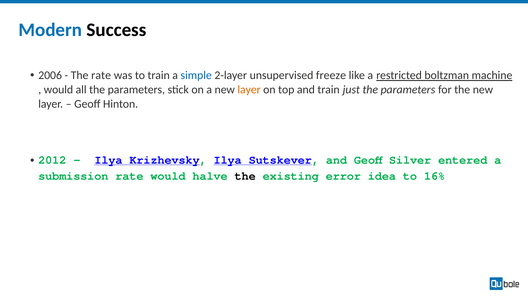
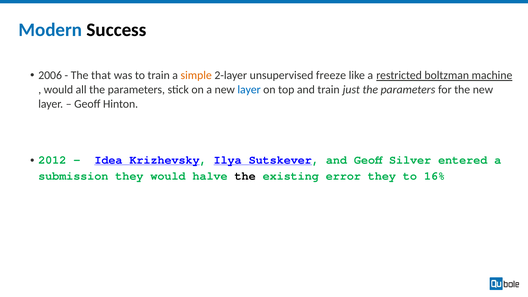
The rate: rate -> that
simple colour: blue -> orange
layer at (249, 90) colour: orange -> blue
Ilya at (108, 160): Ilya -> Idea
submission rate: rate -> they
error idea: idea -> they
